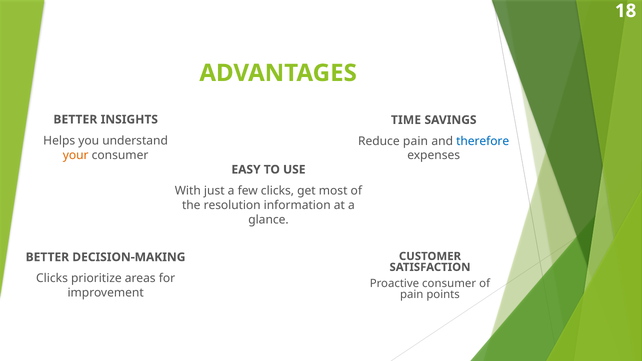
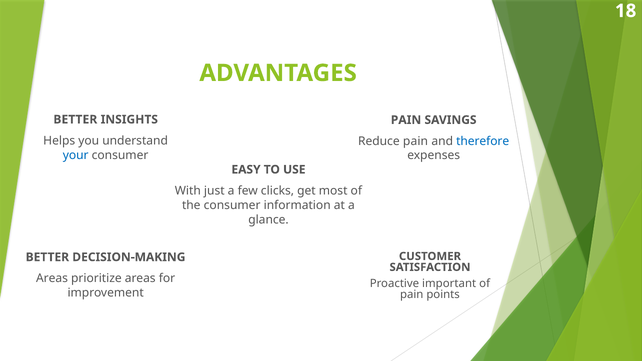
TIME at (406, 120): TIME -> PAIN
your colour: orange -> blue
the resolution: resolution -> consumer
Clicks at (52, 278): Clicks -> Areas
Proactive consumer: consumer -> important
